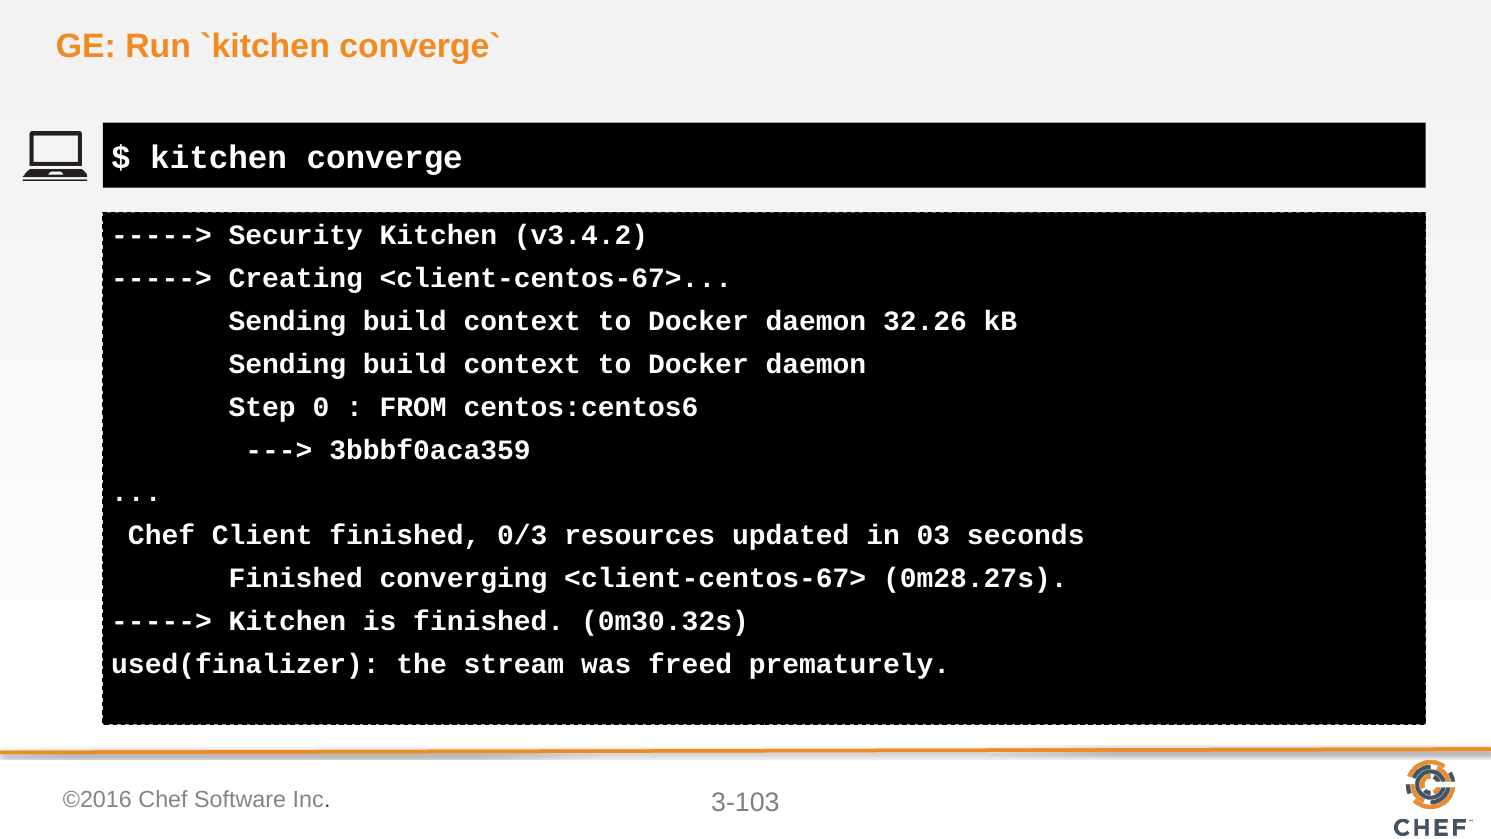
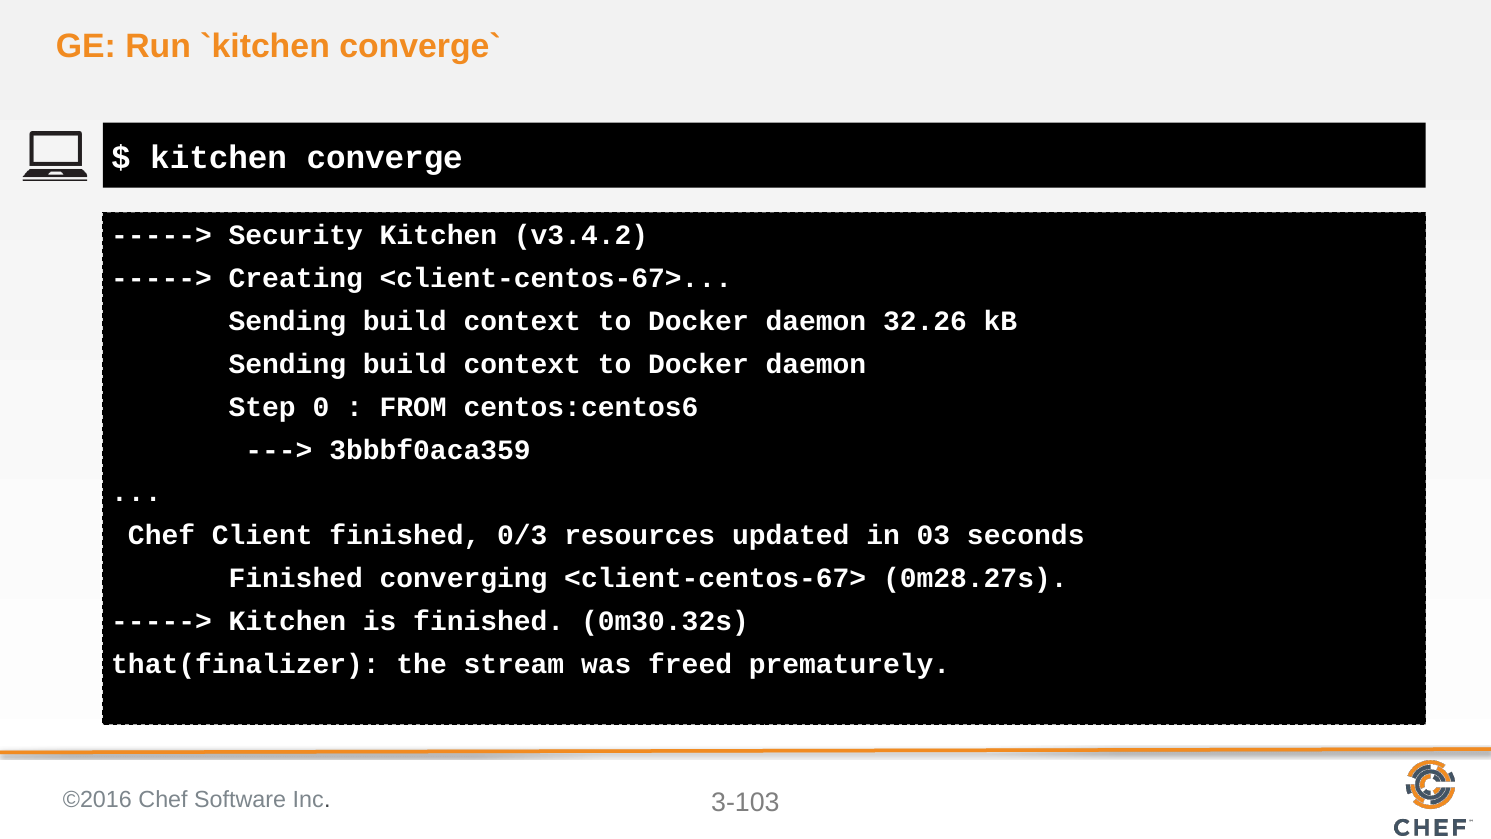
used(finalizer: used(finalizer -> that(finalizer
